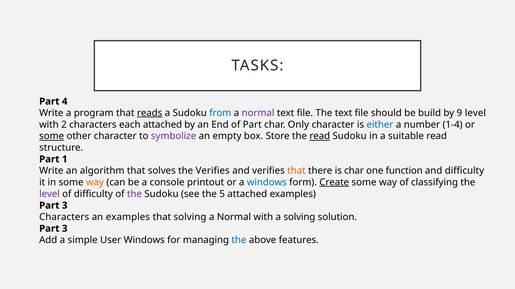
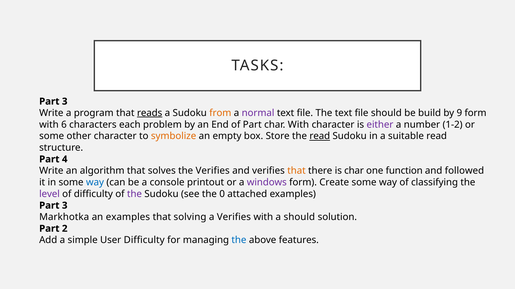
4 at (65, 102): 4 -> 3
from colour: blue -> orange
9 level: level -> form
2: 2 -> 6
each attached: attached -> problem
char Only: Only -> With
either colour: blue -> purple
1-4: 1-4 -> 1-2
some at (52, 136) underline: present -> none
symbolize colour: purple -> orange
1: 1 -> 4
and difficulty: difficulty -> followed
way at (95, 183) colour: orange -> blue
windows at (267, 183) colour: blue -> purple
Create underline: present -> none
5: 5 -> 0
Characters at (64, 218): Characters -> Markhotka
Normal at (234, 218): Normal -> Verifies
a solving: solving -> should
3 at (65, 229): 3 -> 2
User Windows: Windows -> Difficulty
